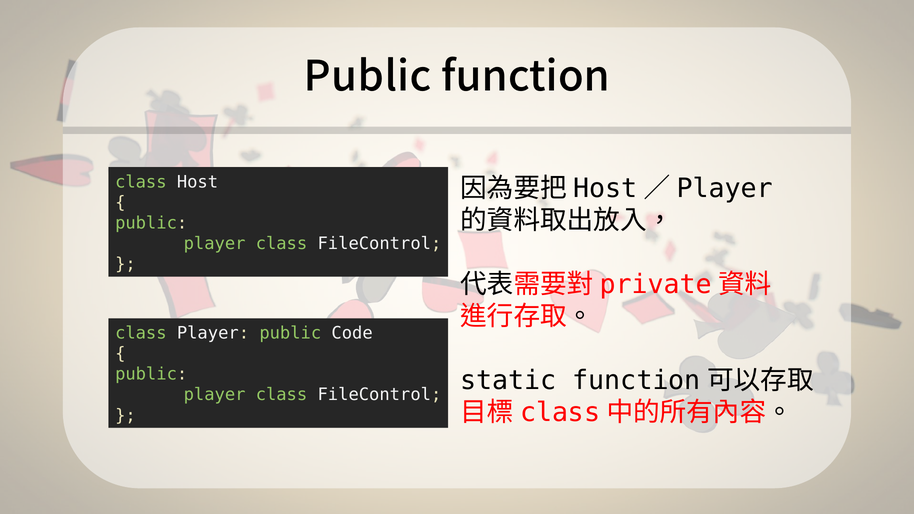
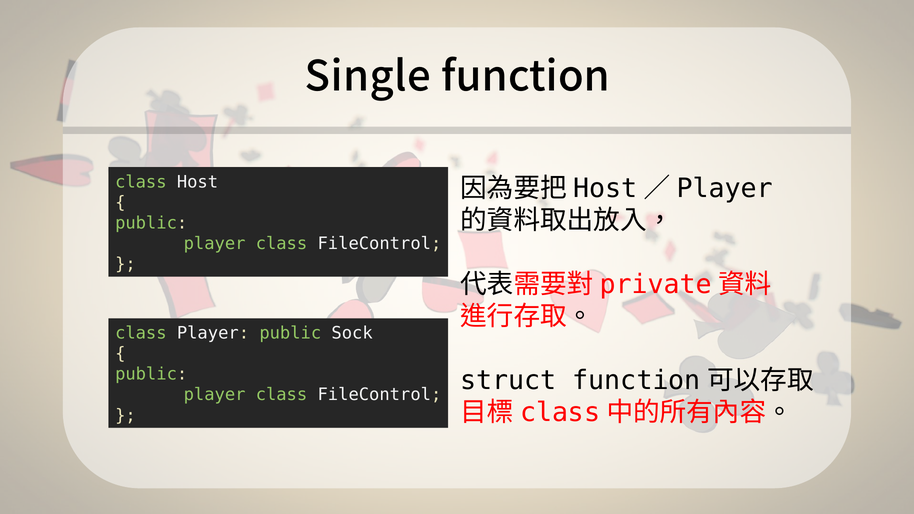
Public at (368, 77): Public -> Single
Code: Code -> Sock
static: static -> struct
